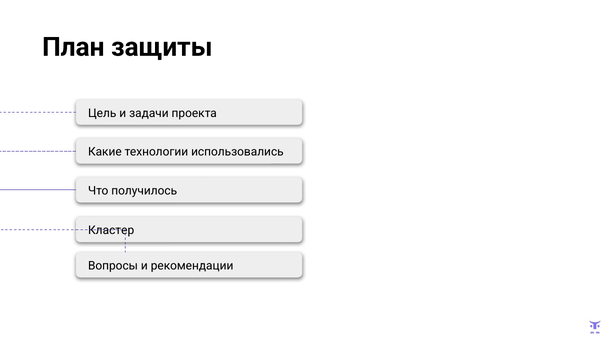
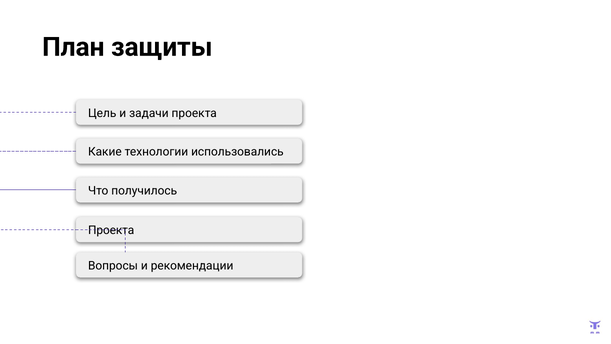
Кластер at (111, 230): Кластер -> Проекта
